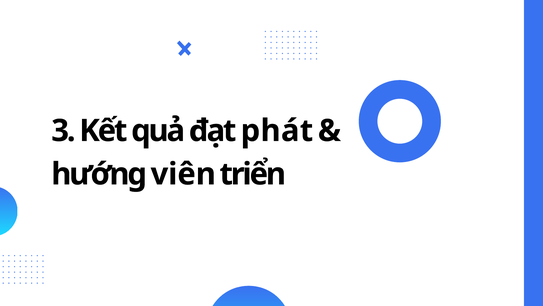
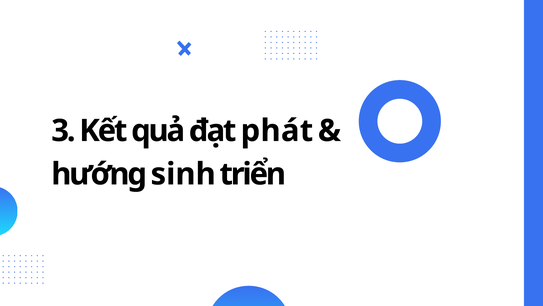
viên: viên -> sinh
